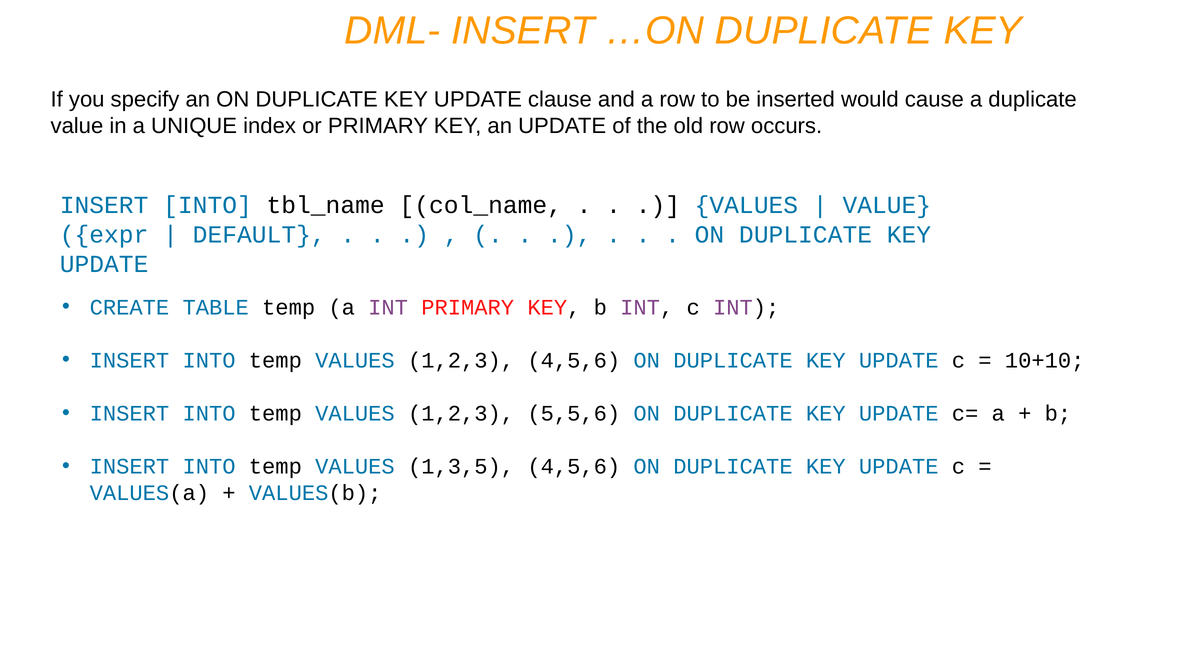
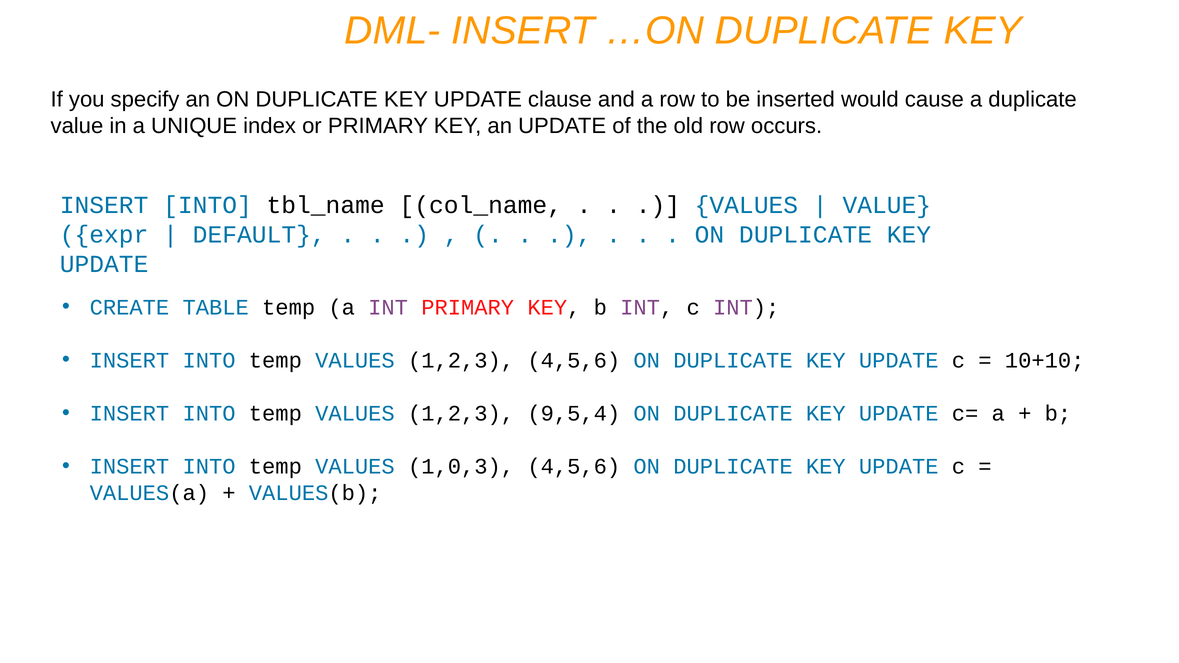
5,5,6: 5,5,6 -> 9,5,4
1,3,5: 1,3,5 -> 1,0,3
